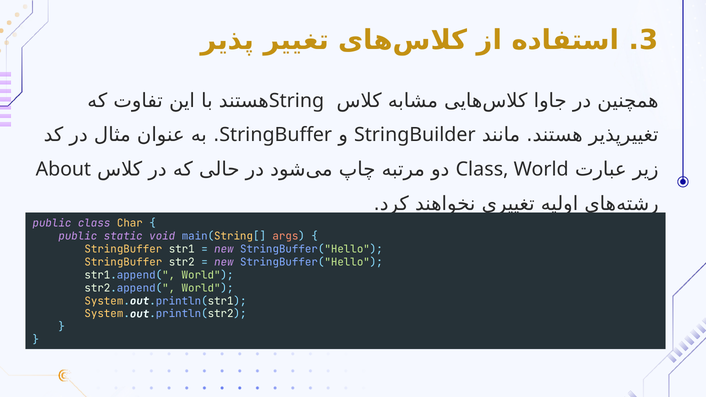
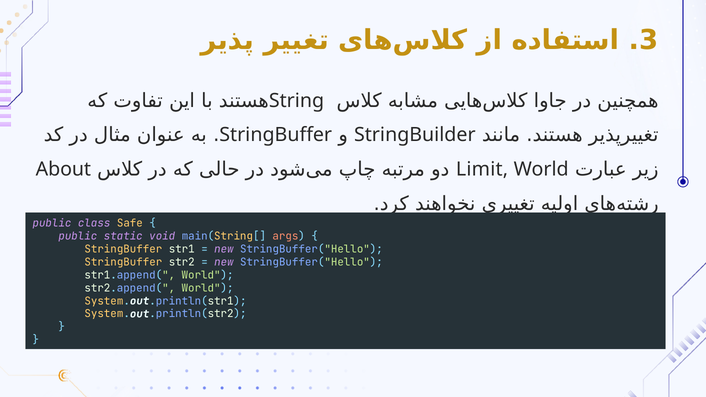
Class at (482, 169): Class -> Limit
Char: Char -> Safe
